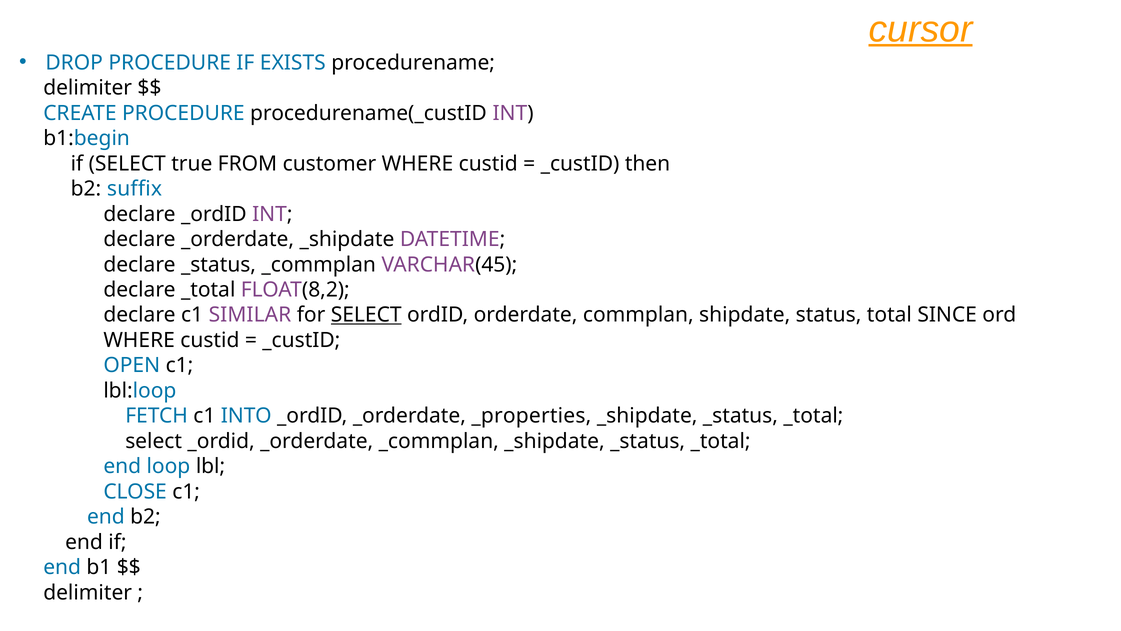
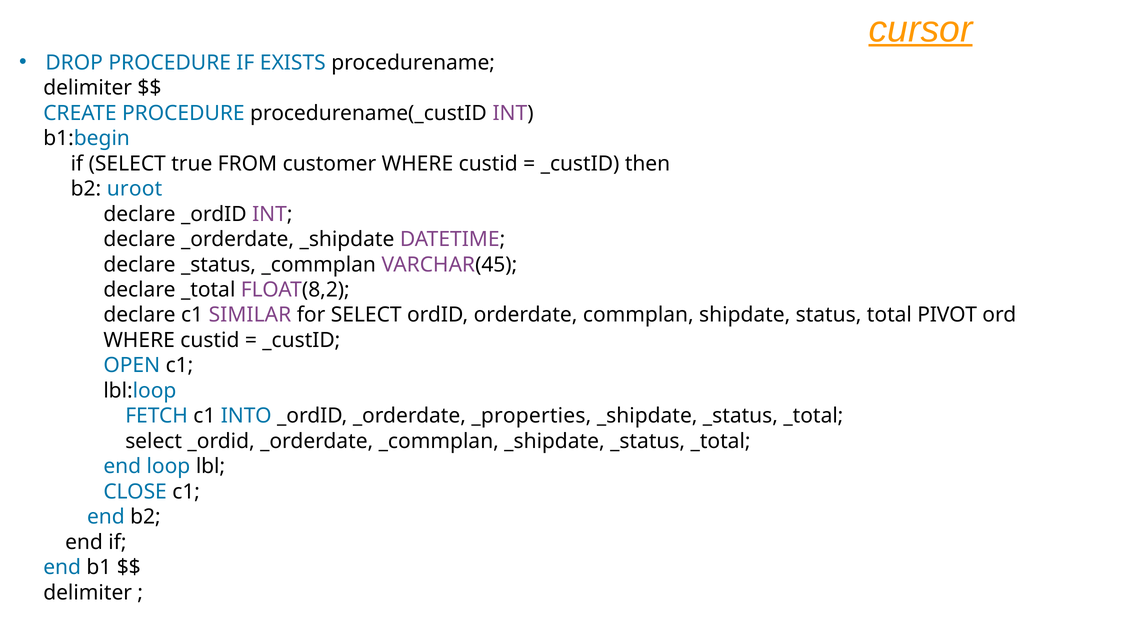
suffix: suffix -> uroot
SELECT at (366, 315) underline: present -> none
SINCE: SINCE -> PIVOT
